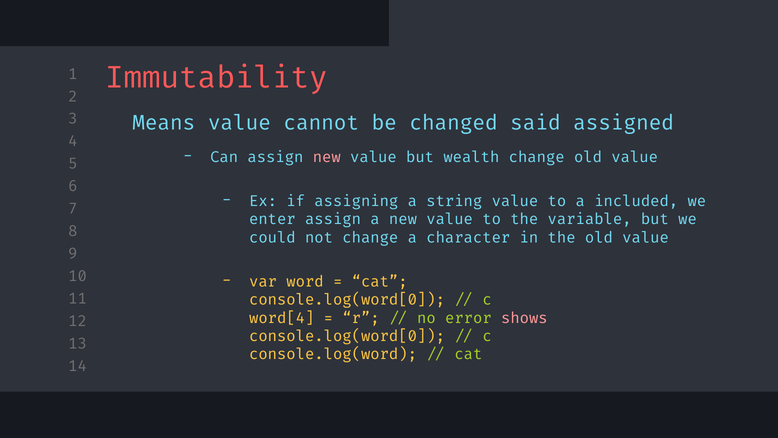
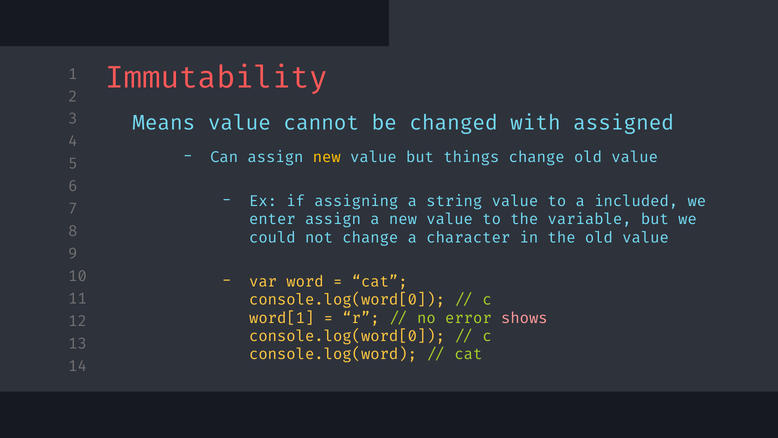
said: said -> with
new at (327, 157) colour: pink -> yellow
wealth: wealth -> things
word[4: word[4 -> word[1
